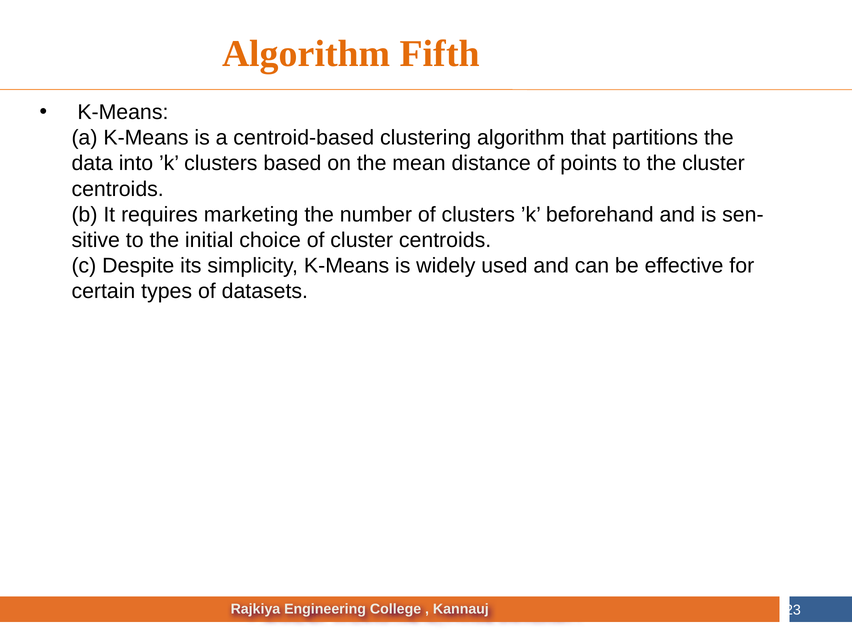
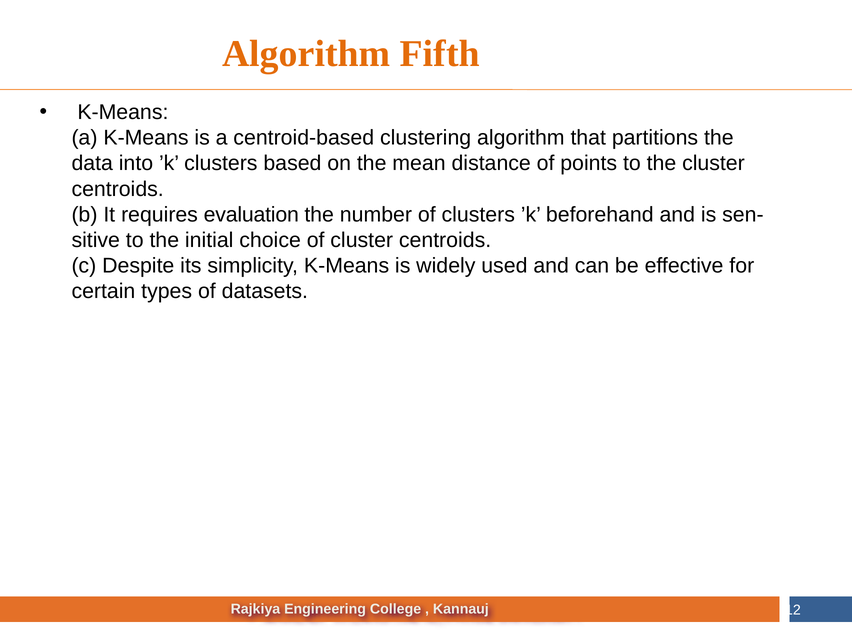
marketing: marketing -> evaluation
23: 23 -> 12
